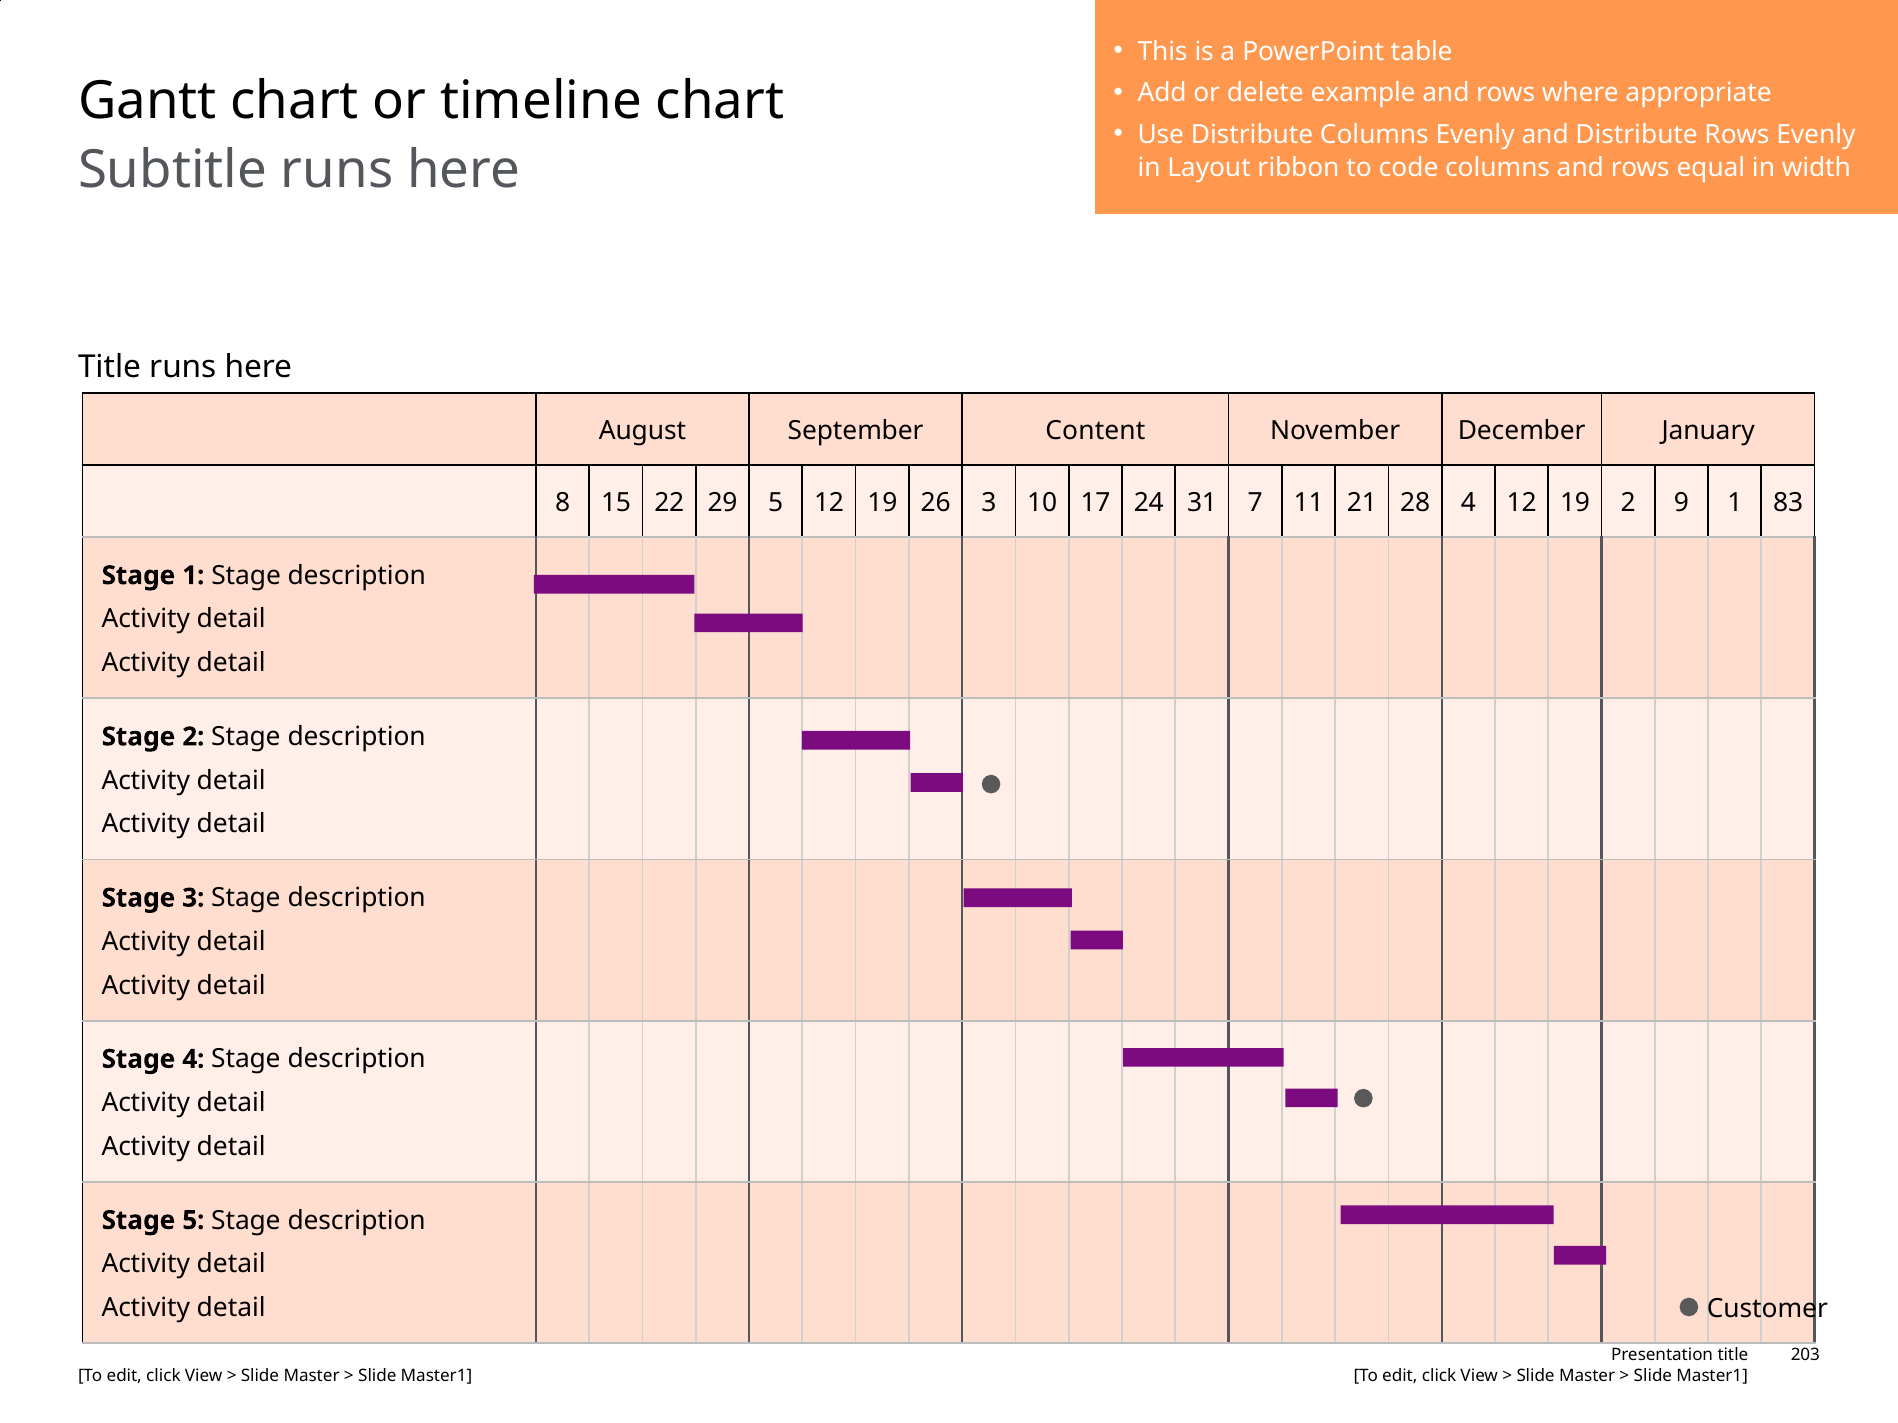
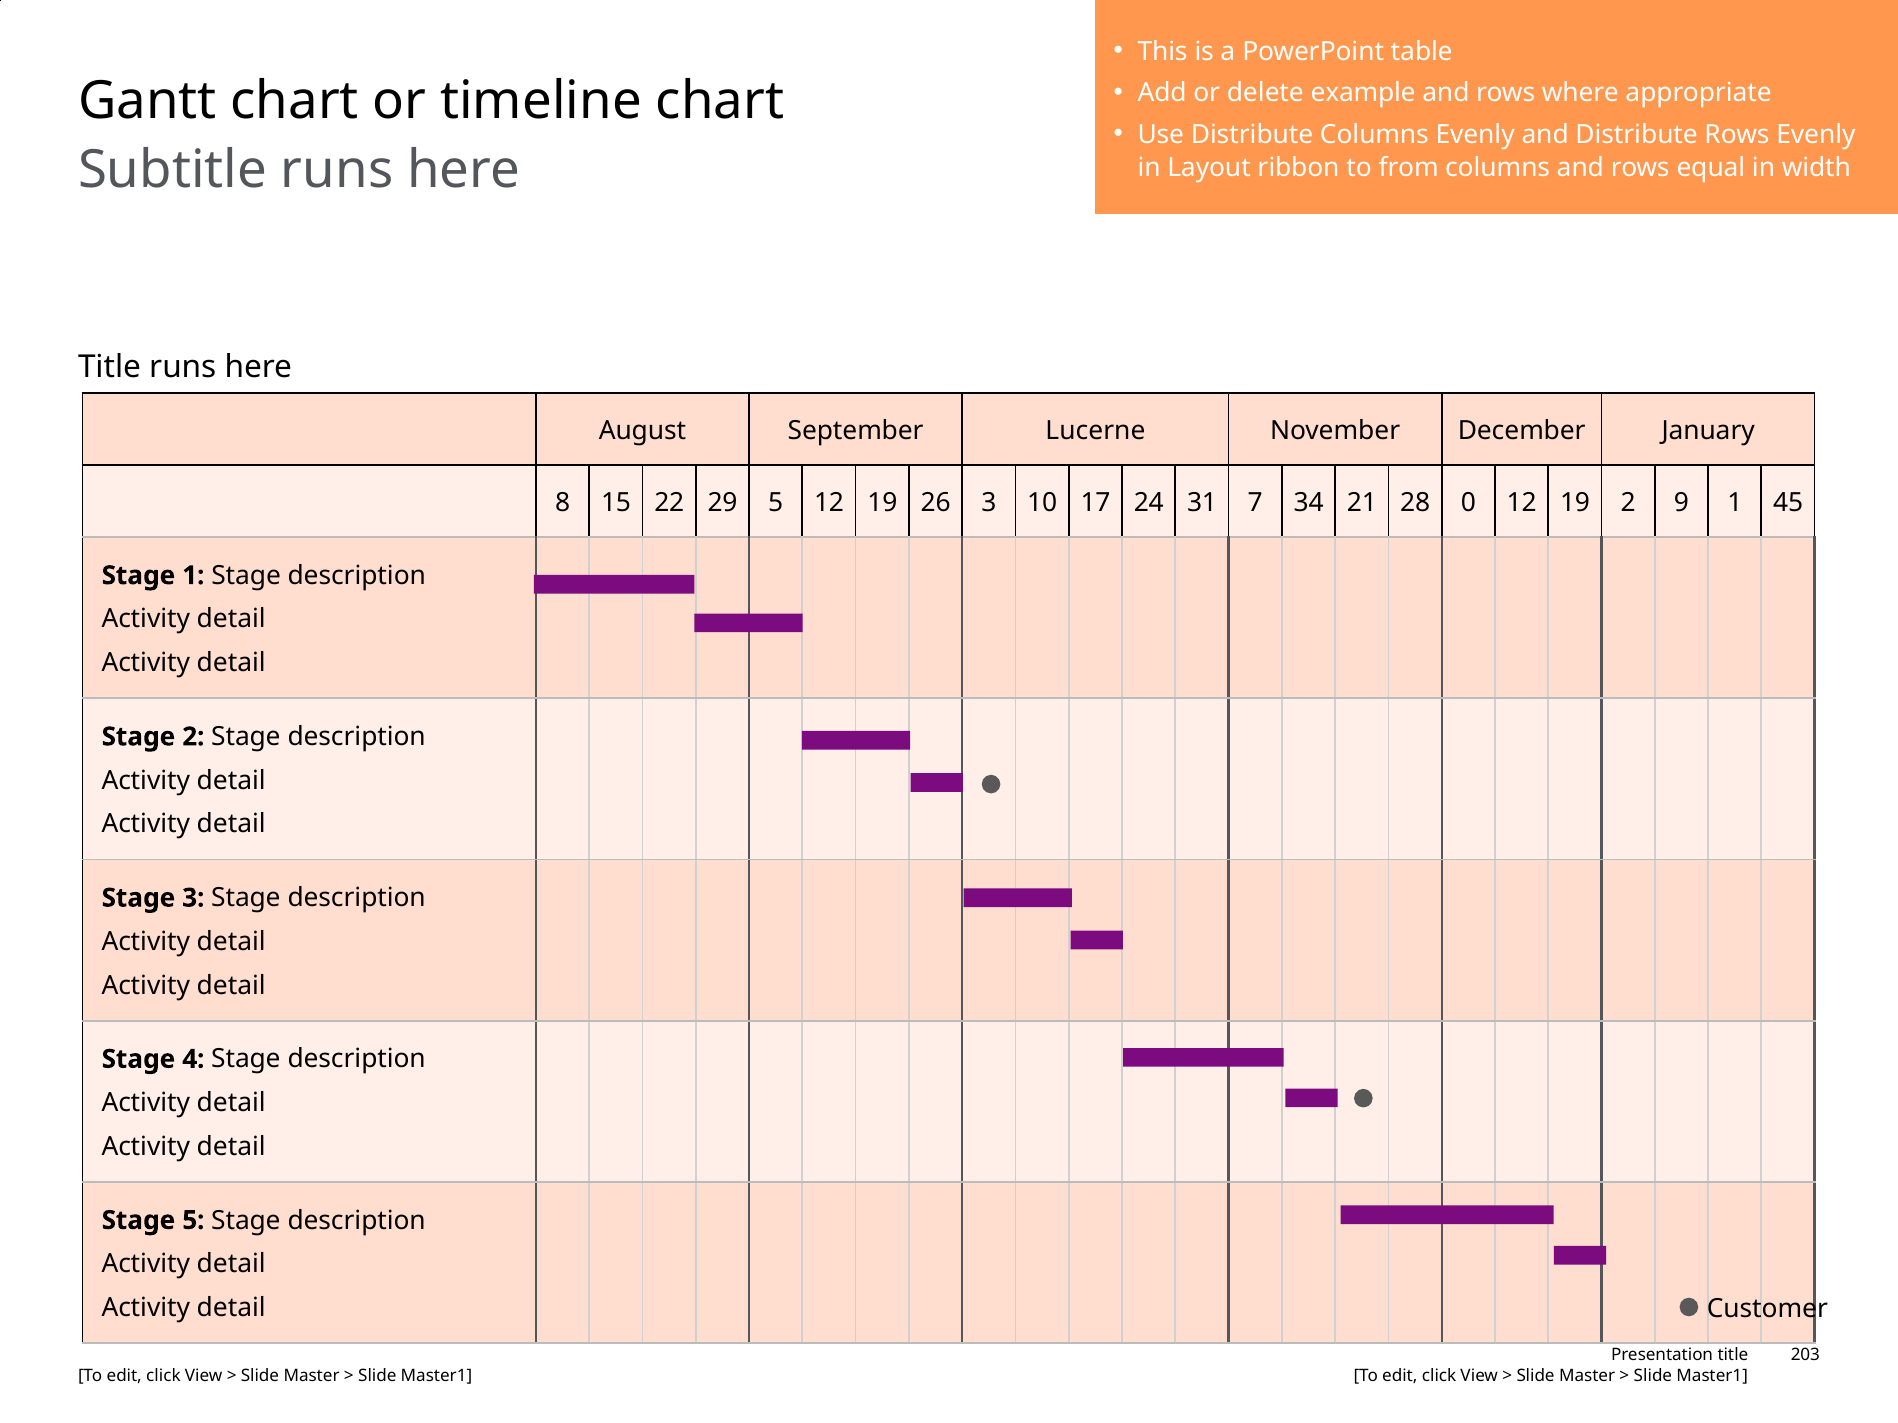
code: code -> from
Content: Content -> Lucerne
11: 11 -> 34
28 4: 4 -> 0
83: 83 -> 45
